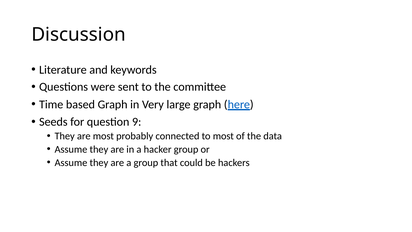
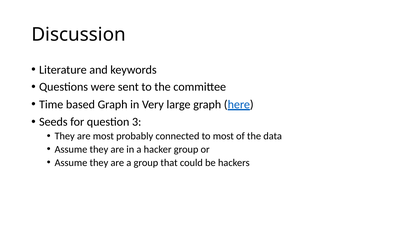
9: 9 -> 3
